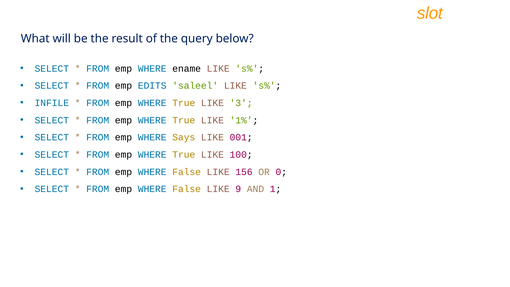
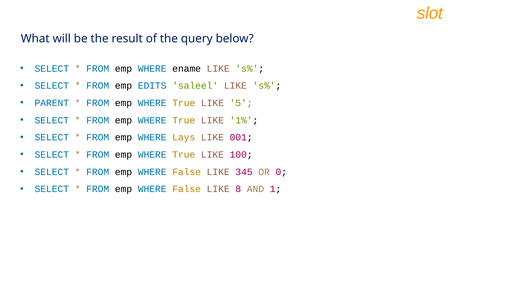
INFILE: INFILE -> PARENT
3: 3 -> 5
Says: Says -> Lays
156: 156 -> 345
9: 9 -> 8
